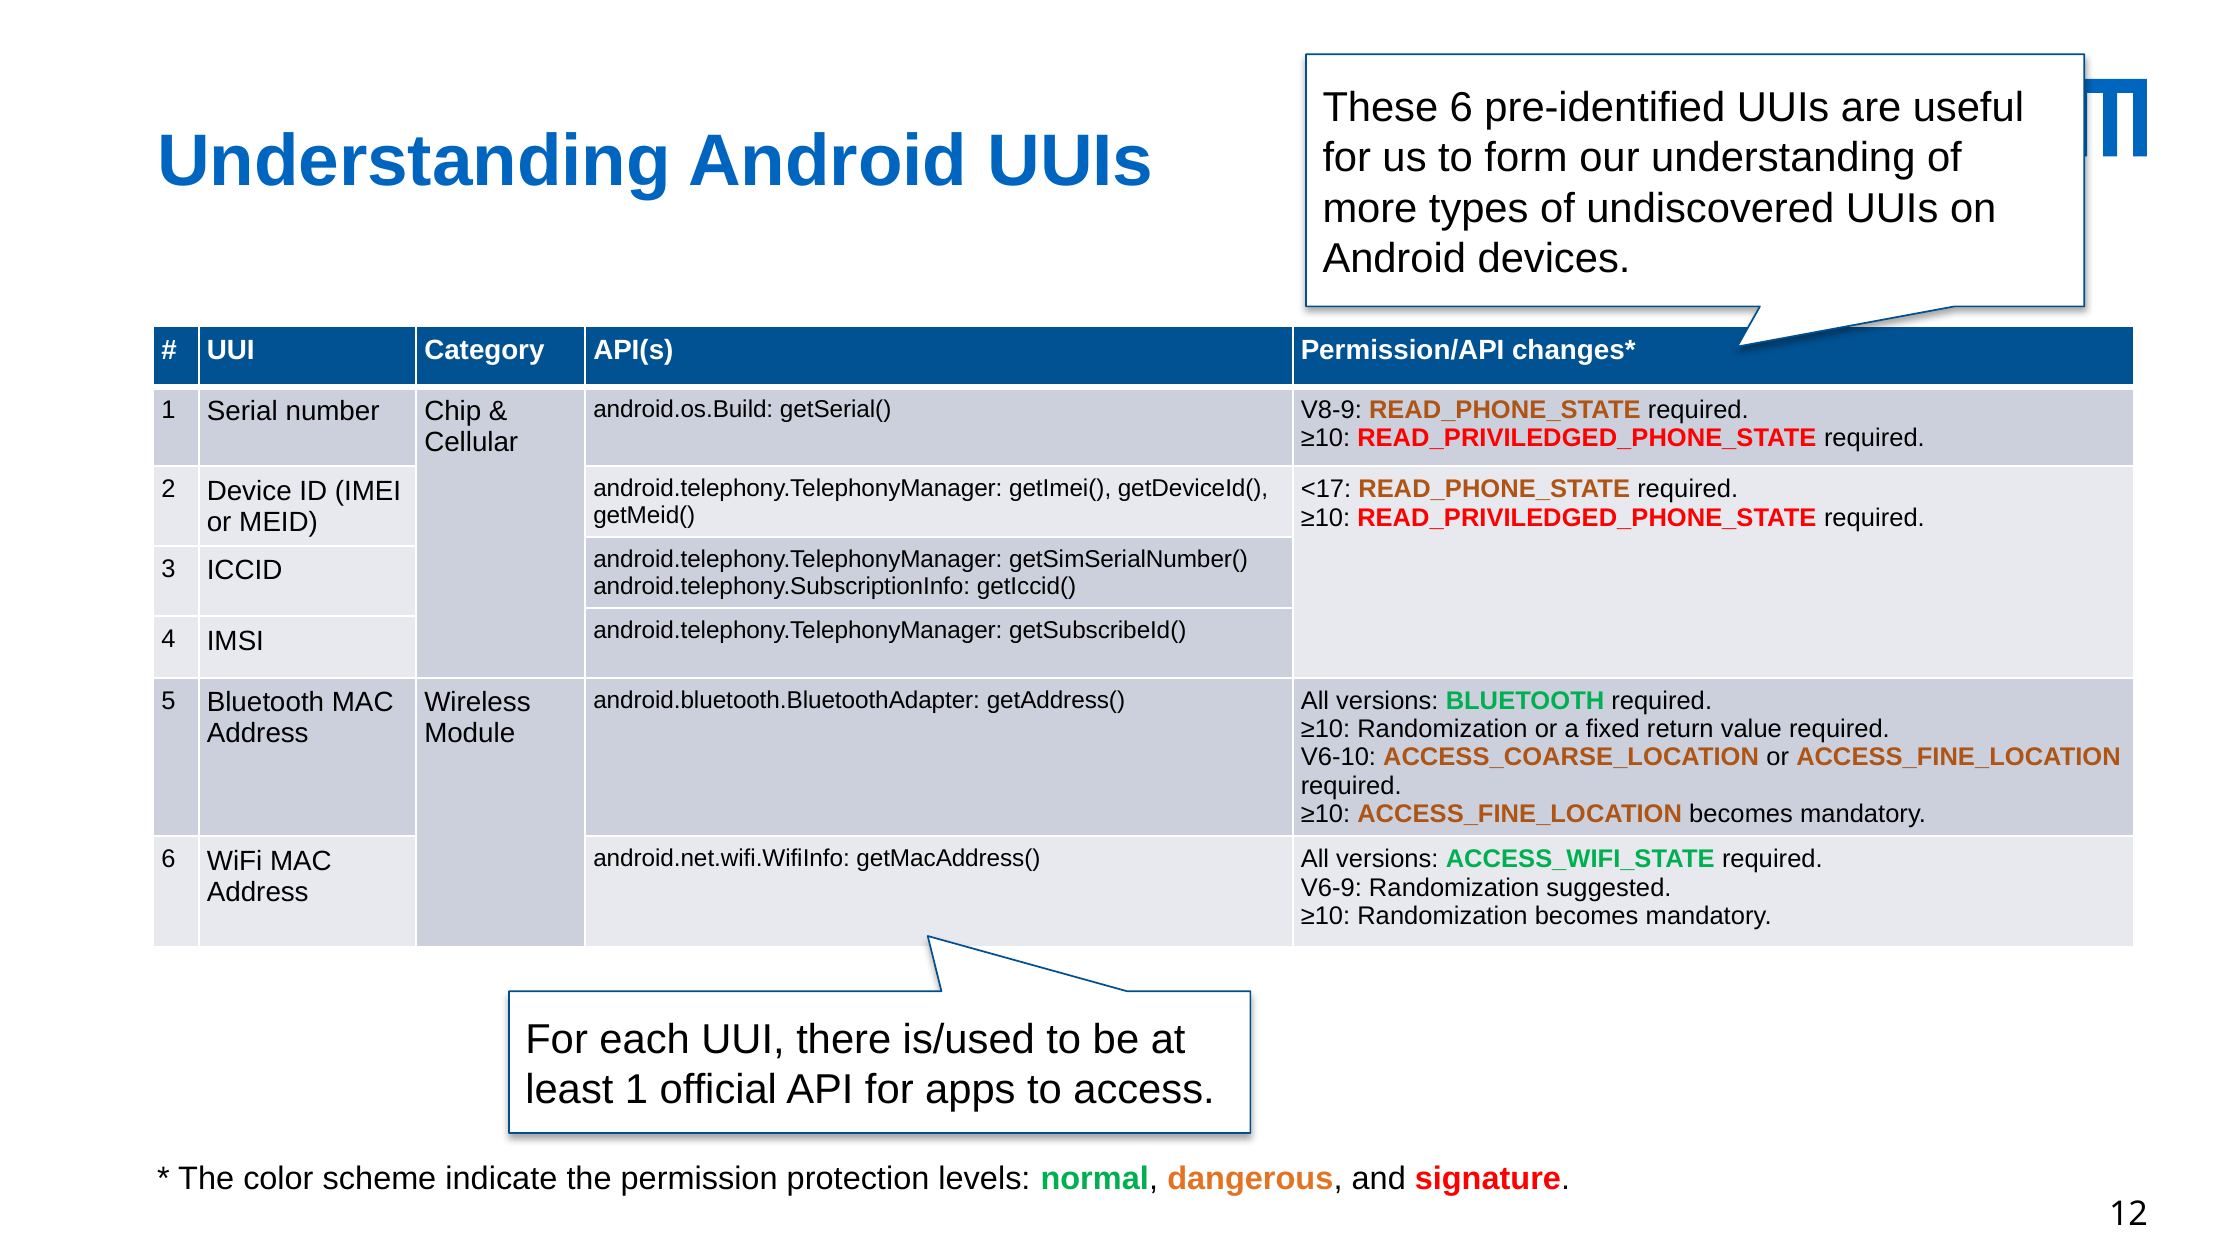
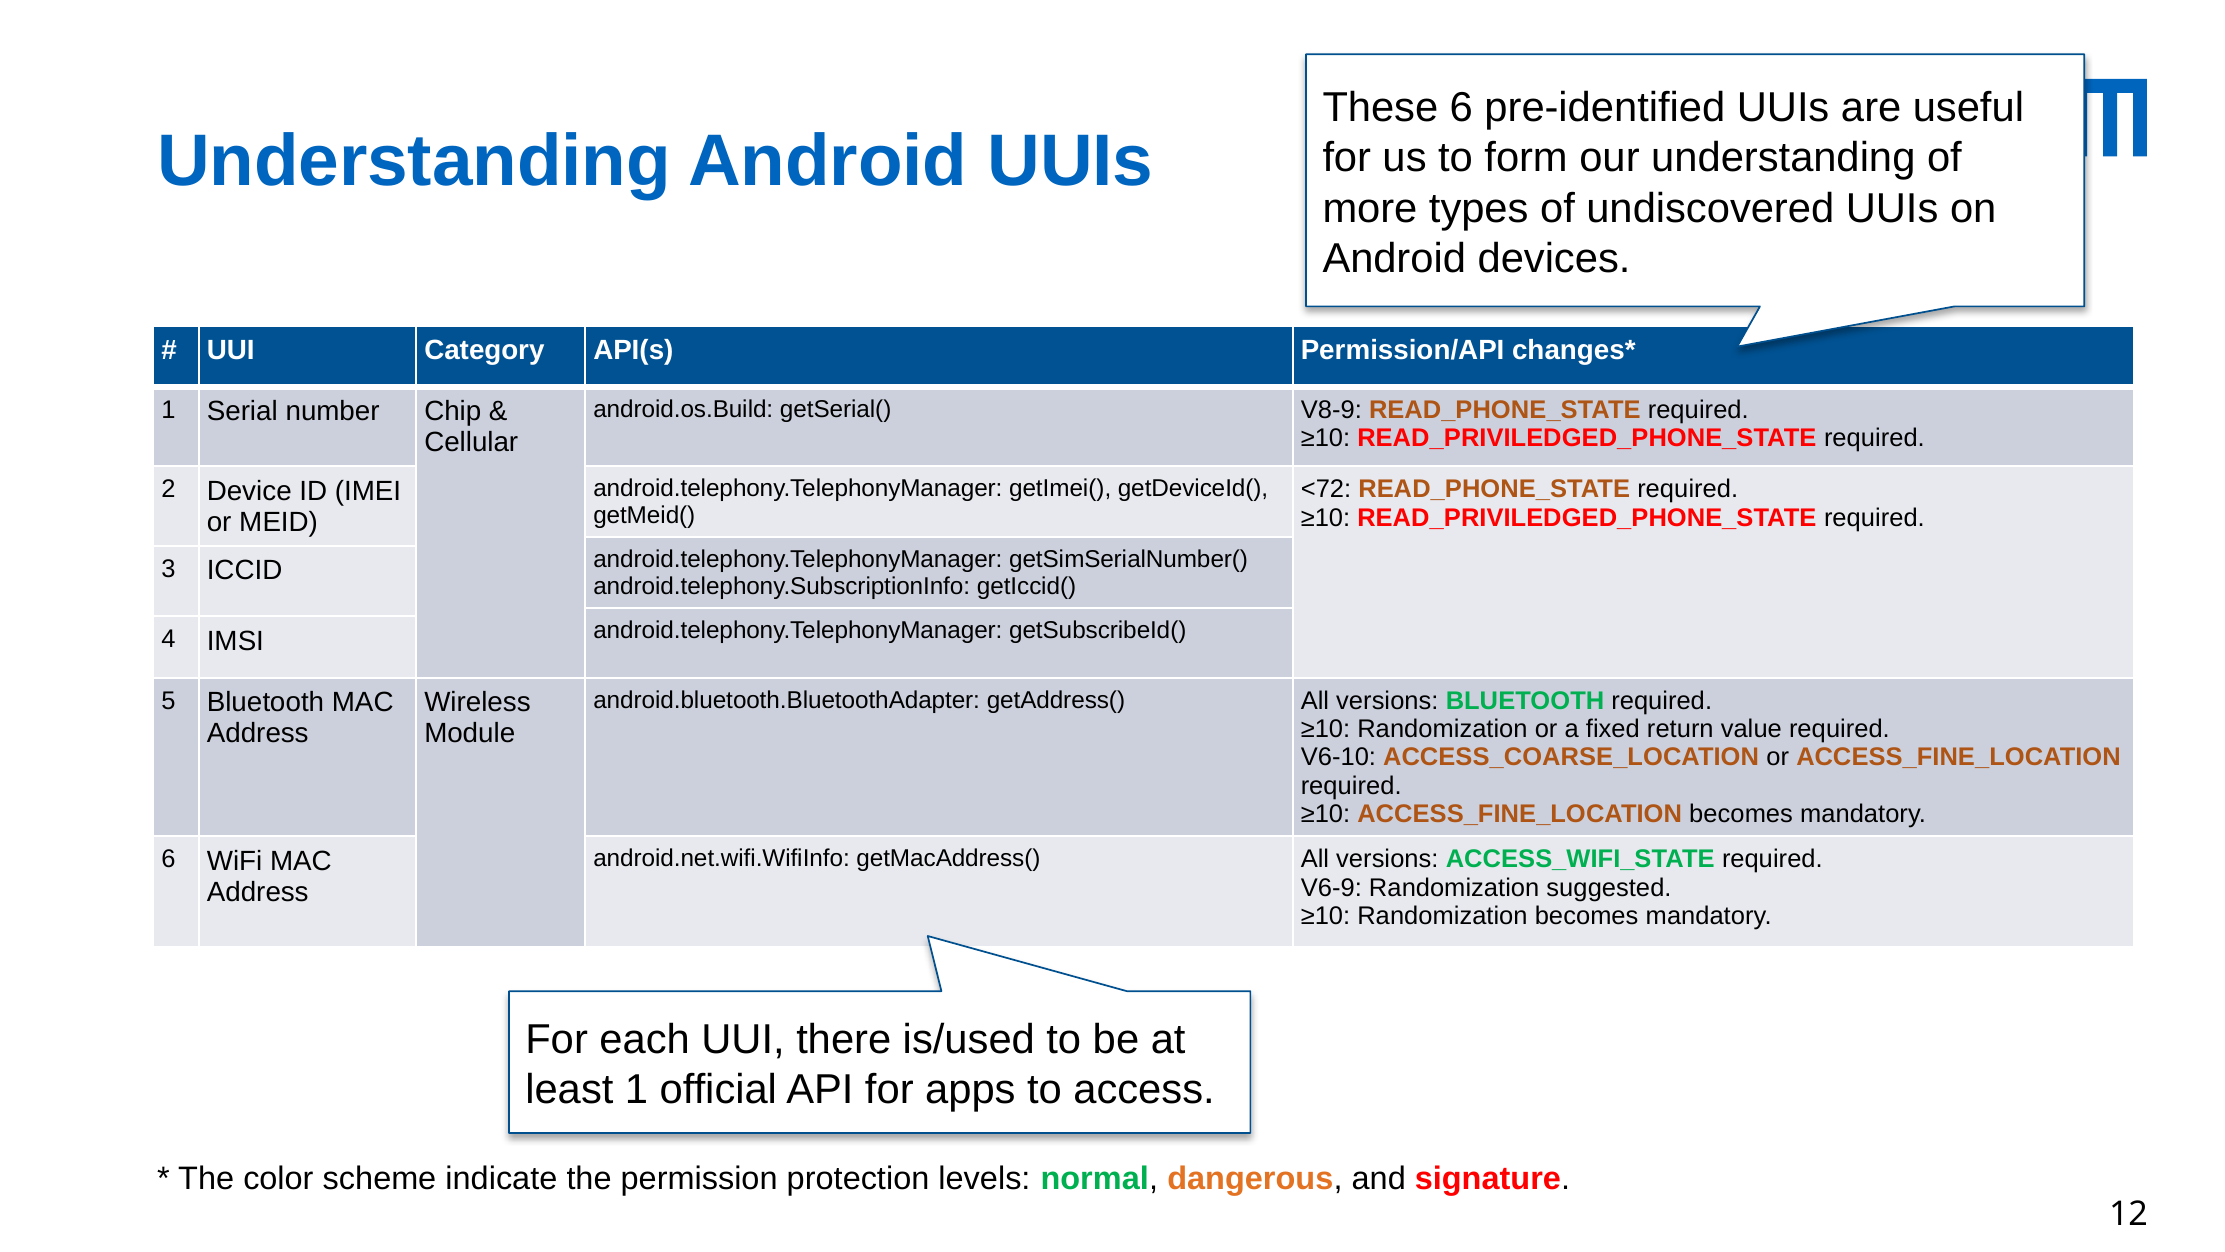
<17: <17 -> <72
